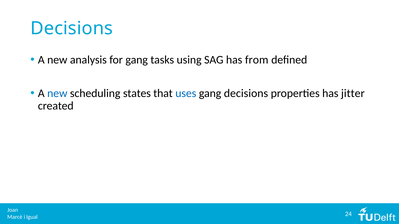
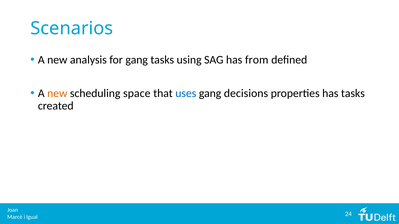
Decisions at (72, 28): Decisions -> Scenarios
new at (57, 93) colour: blue -> orange
states: states -> space
has jitter: jitter -> tasks
